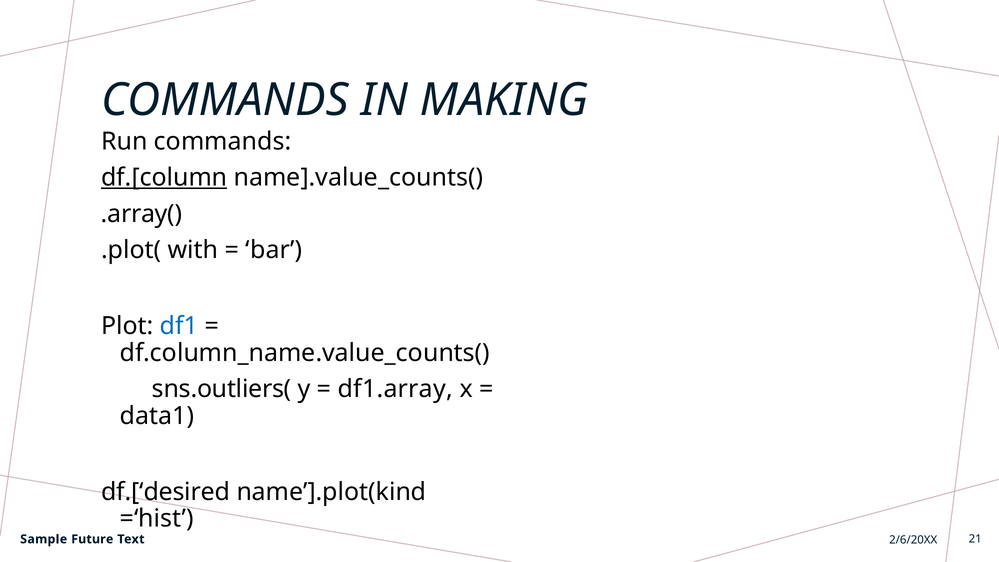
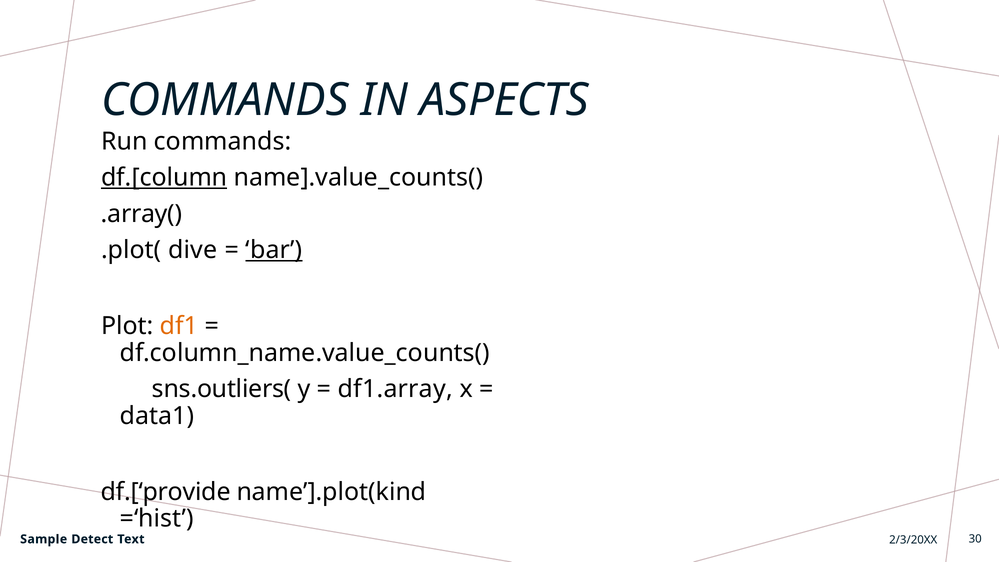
MAKING: MAKING -> ASPECTS
with: with -> dive
bar underline: none -> present
df1 colour: blue -> orange
df.[‘desired: df.[‘desired -> df.[‘provide
2/6/20XX: 2/6/20XX -> 2/3/20XX
Future: Future -> Detect
21: 21 -> 30
